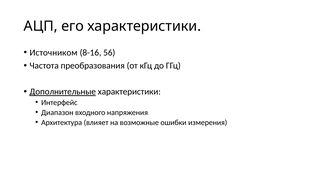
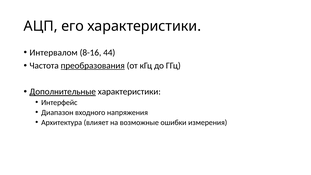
Источником: Источником -> Интервалом
56: 56 -> 44
преобразования underline: none -> present
